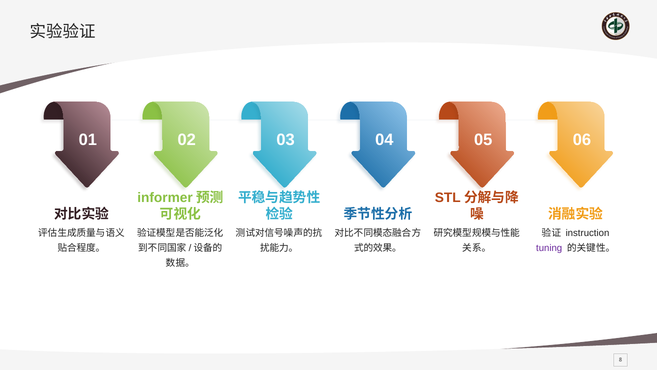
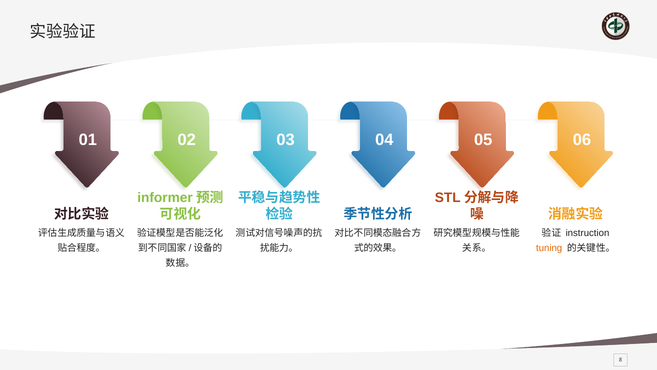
tuning colour: purple -> orange
